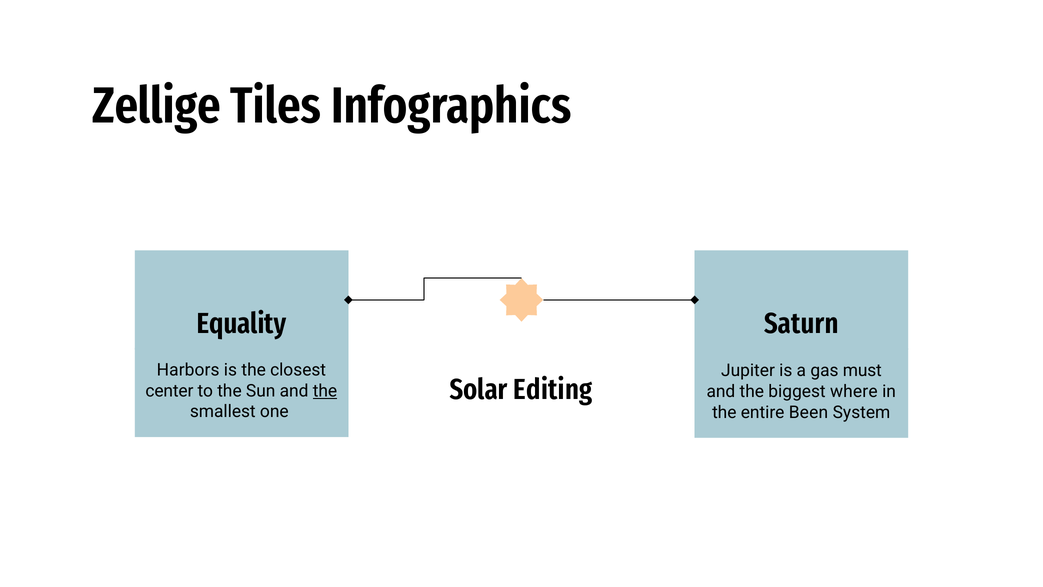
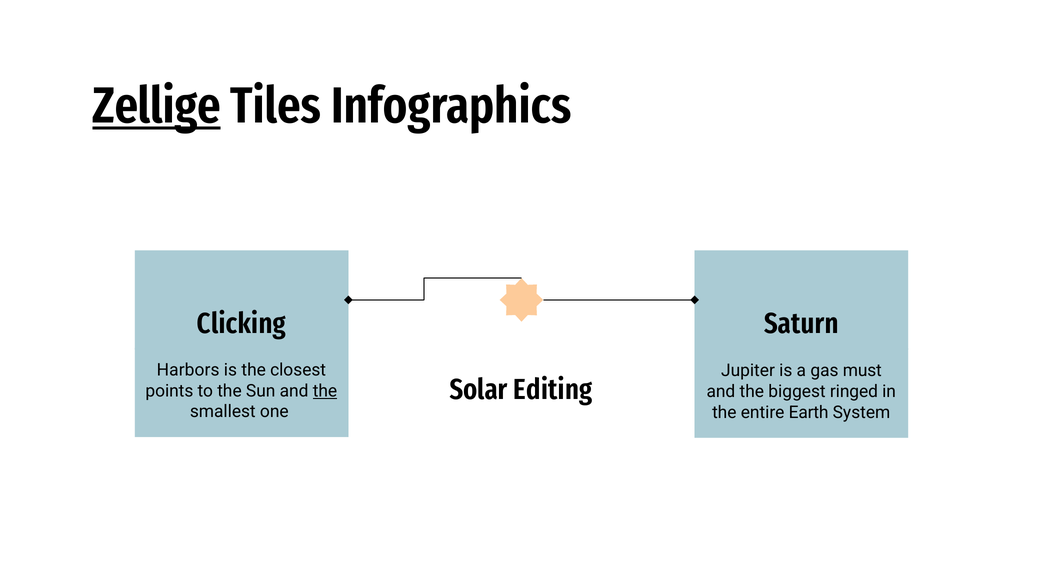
Zellige underline: none -> present
Equality: Equality -> Clicking
center: center -> points
where: where -> ringed
Been: Been -> Earth
